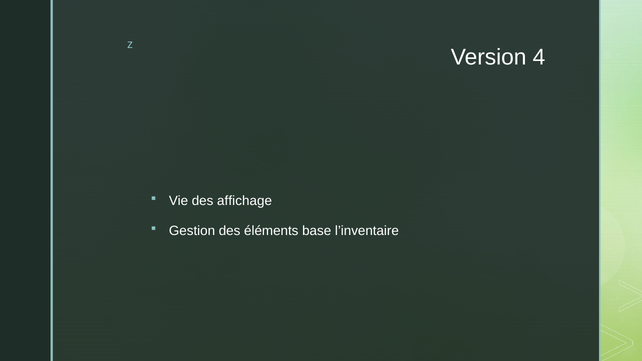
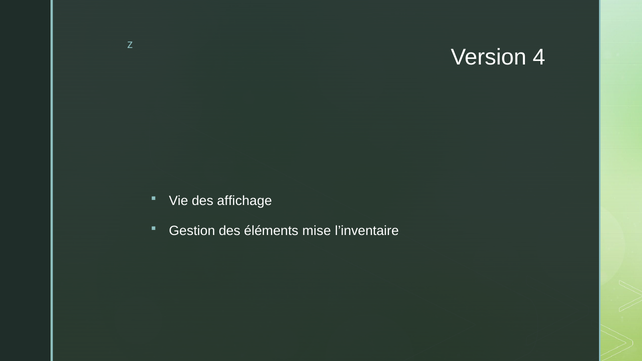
base: base -> mise
